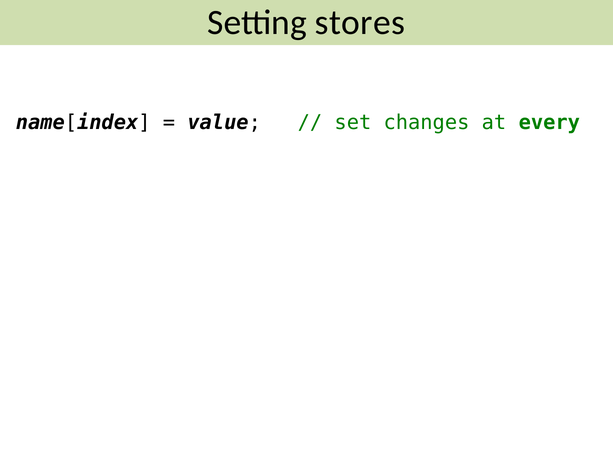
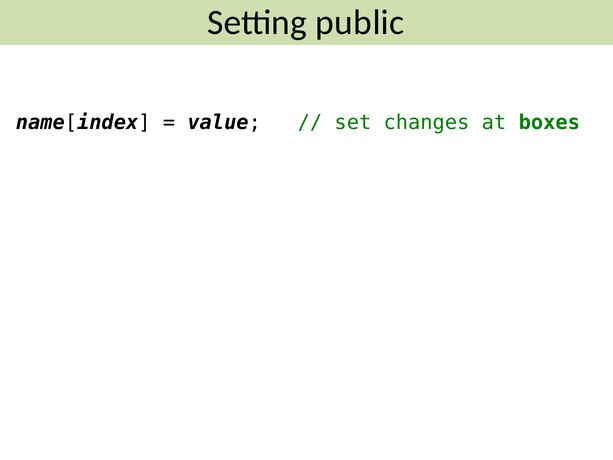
stores: stores -> public
every: every -> boxes
